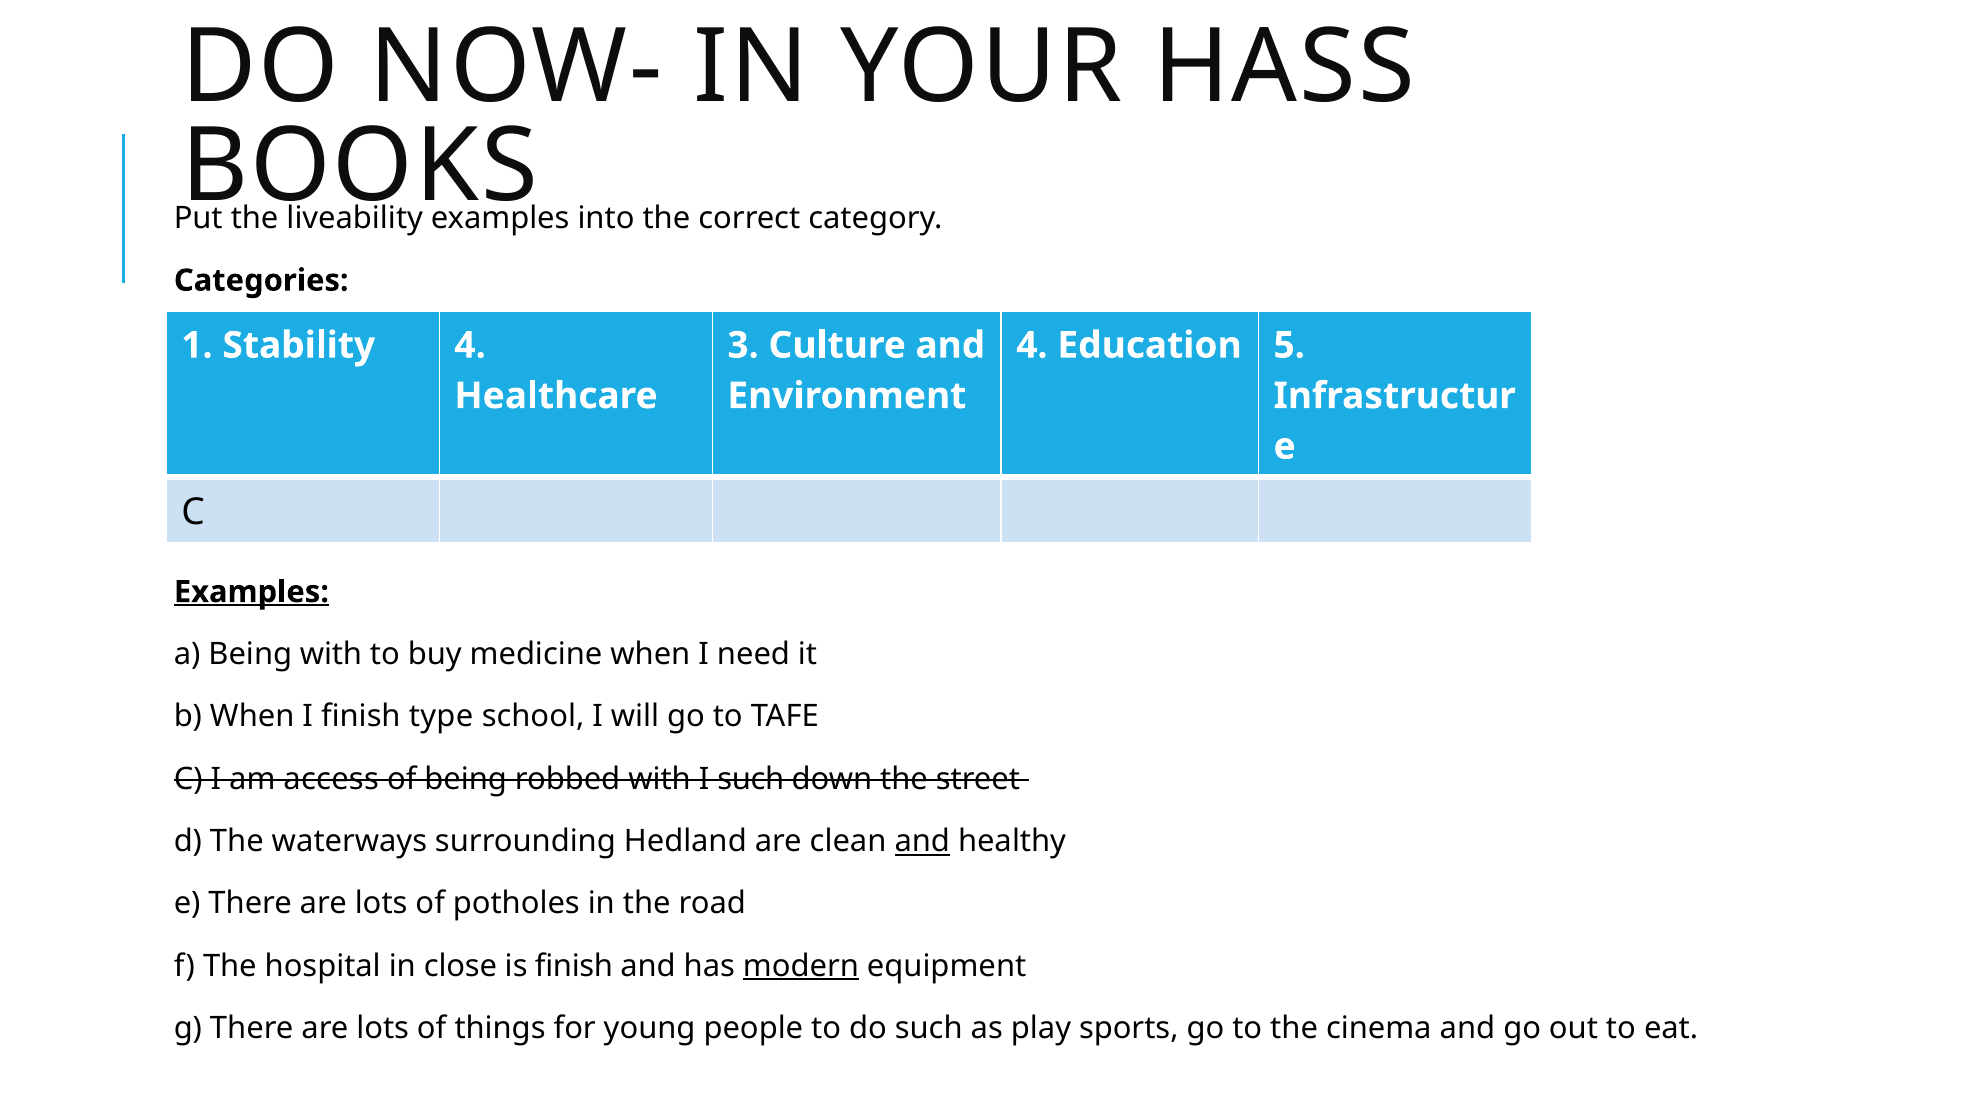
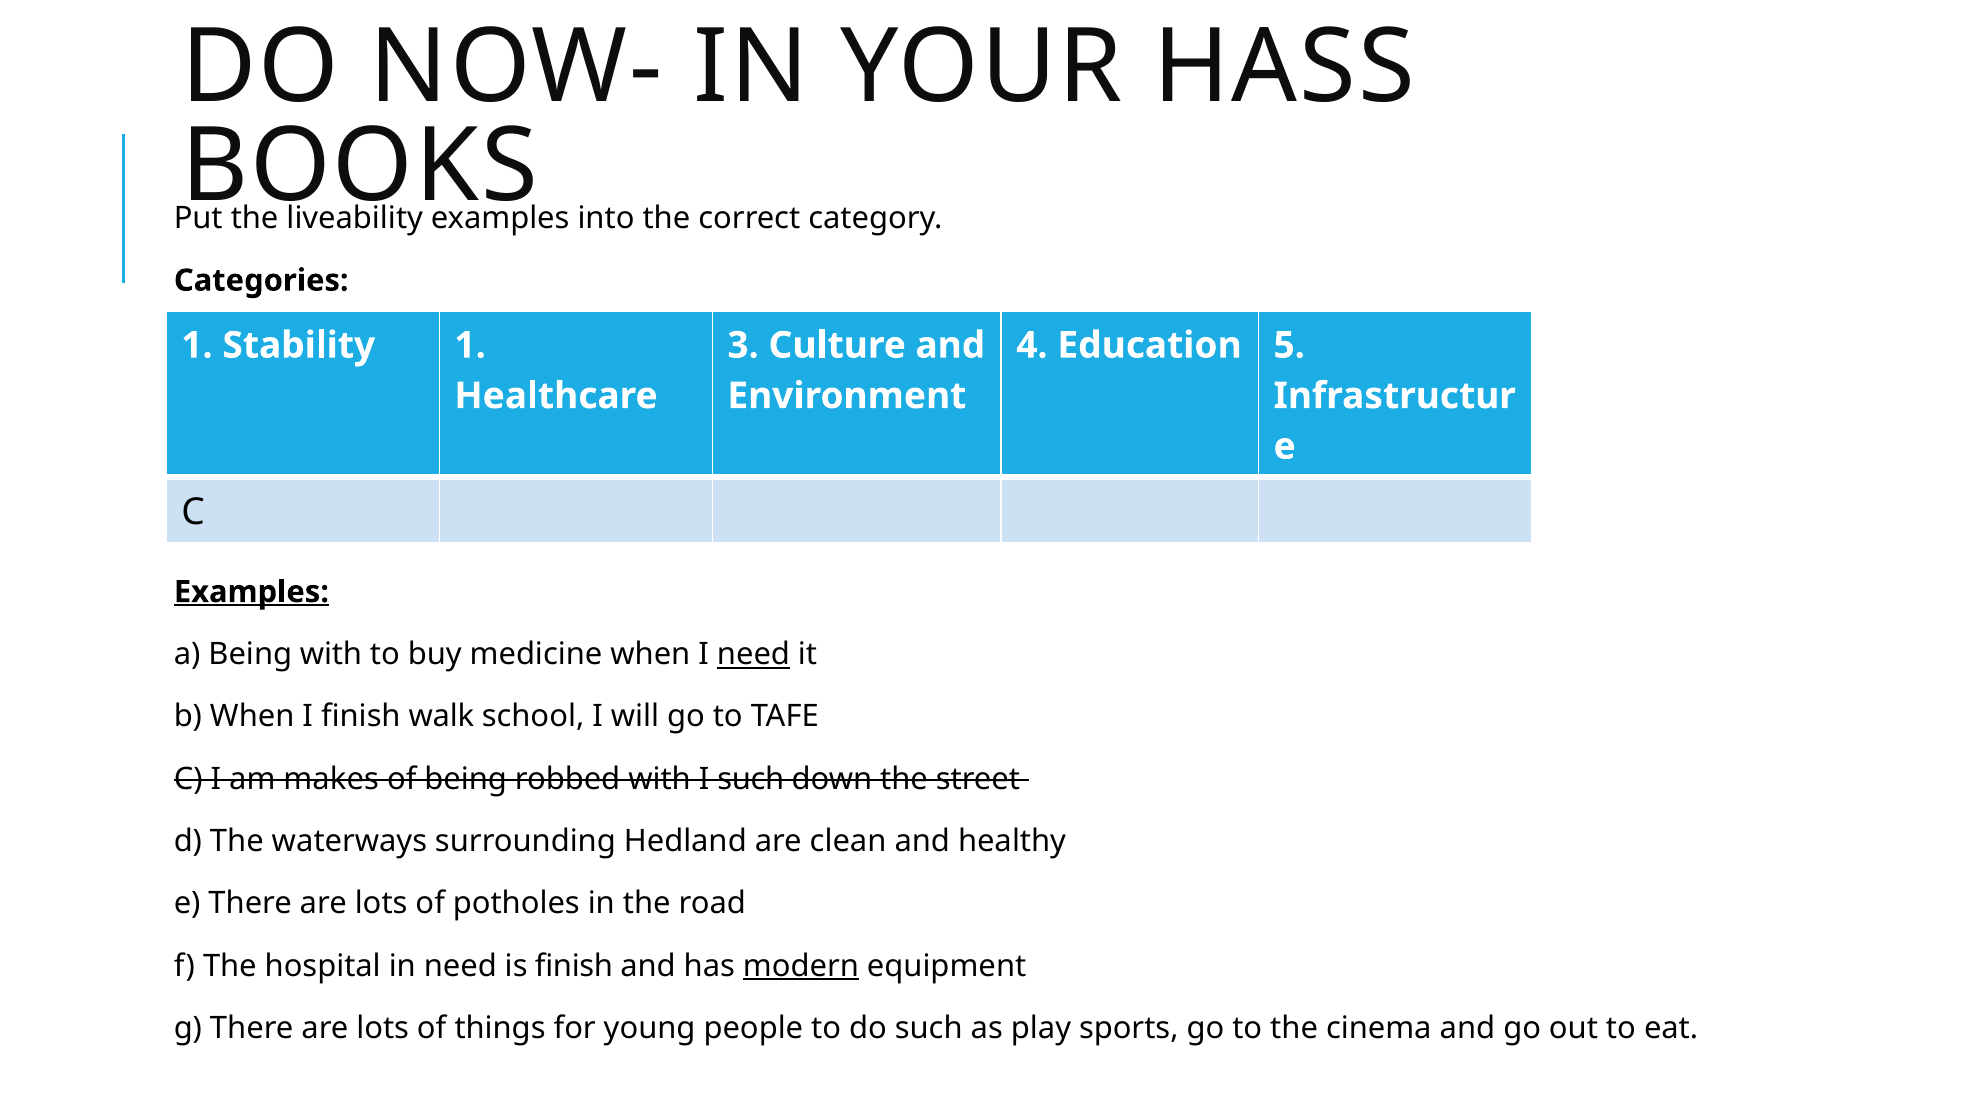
Stability 4: 4 -> 1
need at (753, 654) underline: none -> present
type: type -> walk
access: access -> makes
and at (922, 842) underline: present -> none
in close: close -> need
